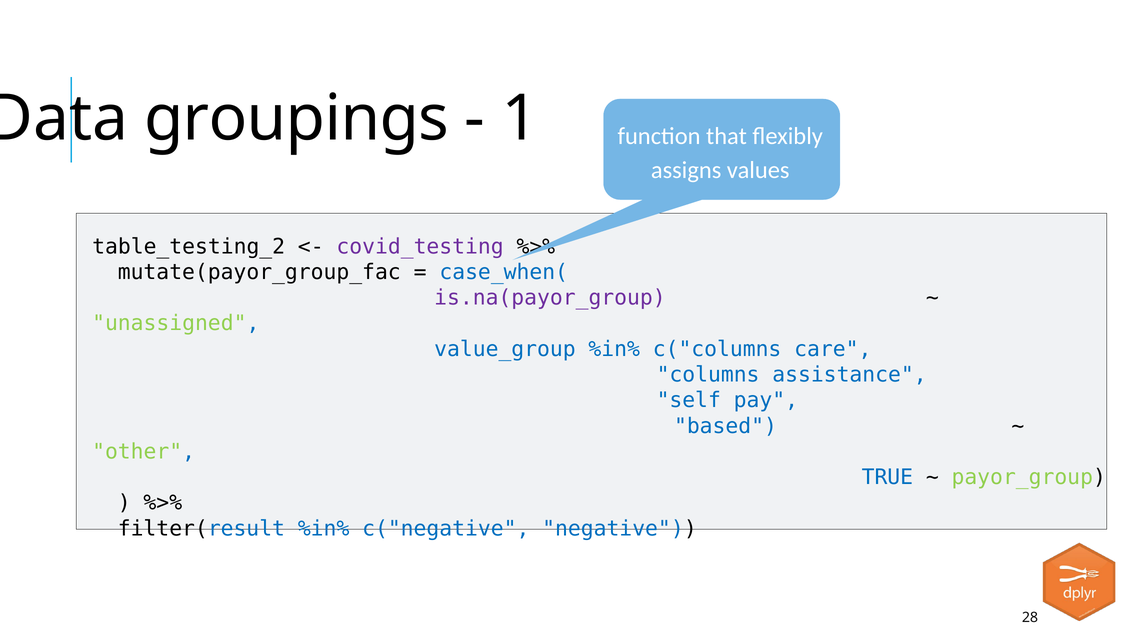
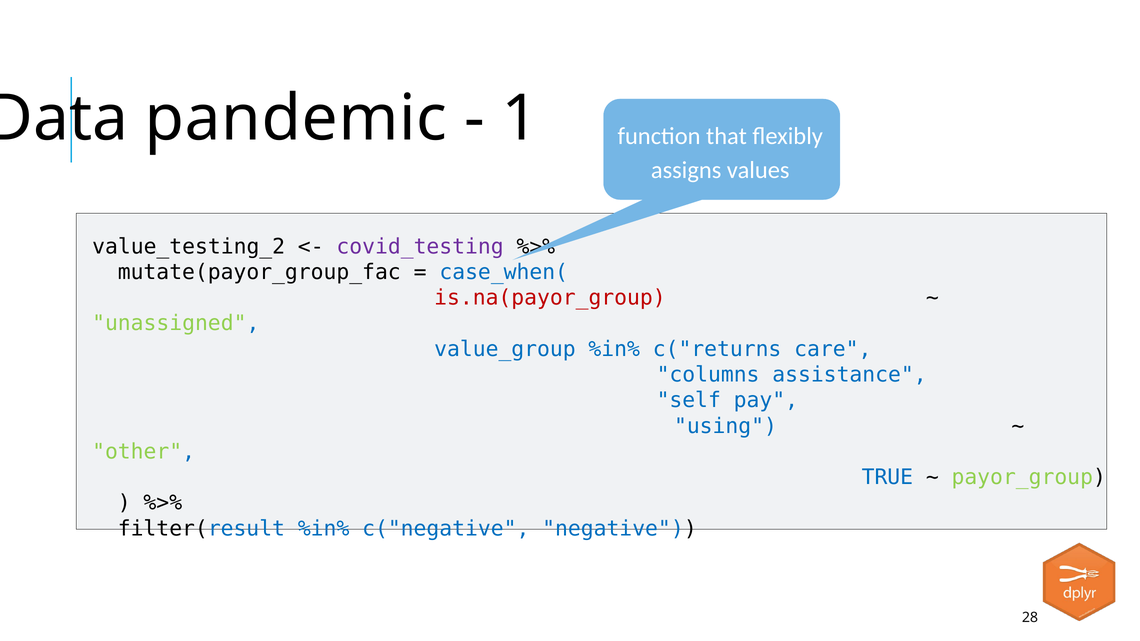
groupings: groupings -> pandemic
table_testing_2: table_testing_2 -> value_testing_2
is.na(payor_group colour: purple -> red
c("columns: c("columns -> c("returns
based: based -> using
